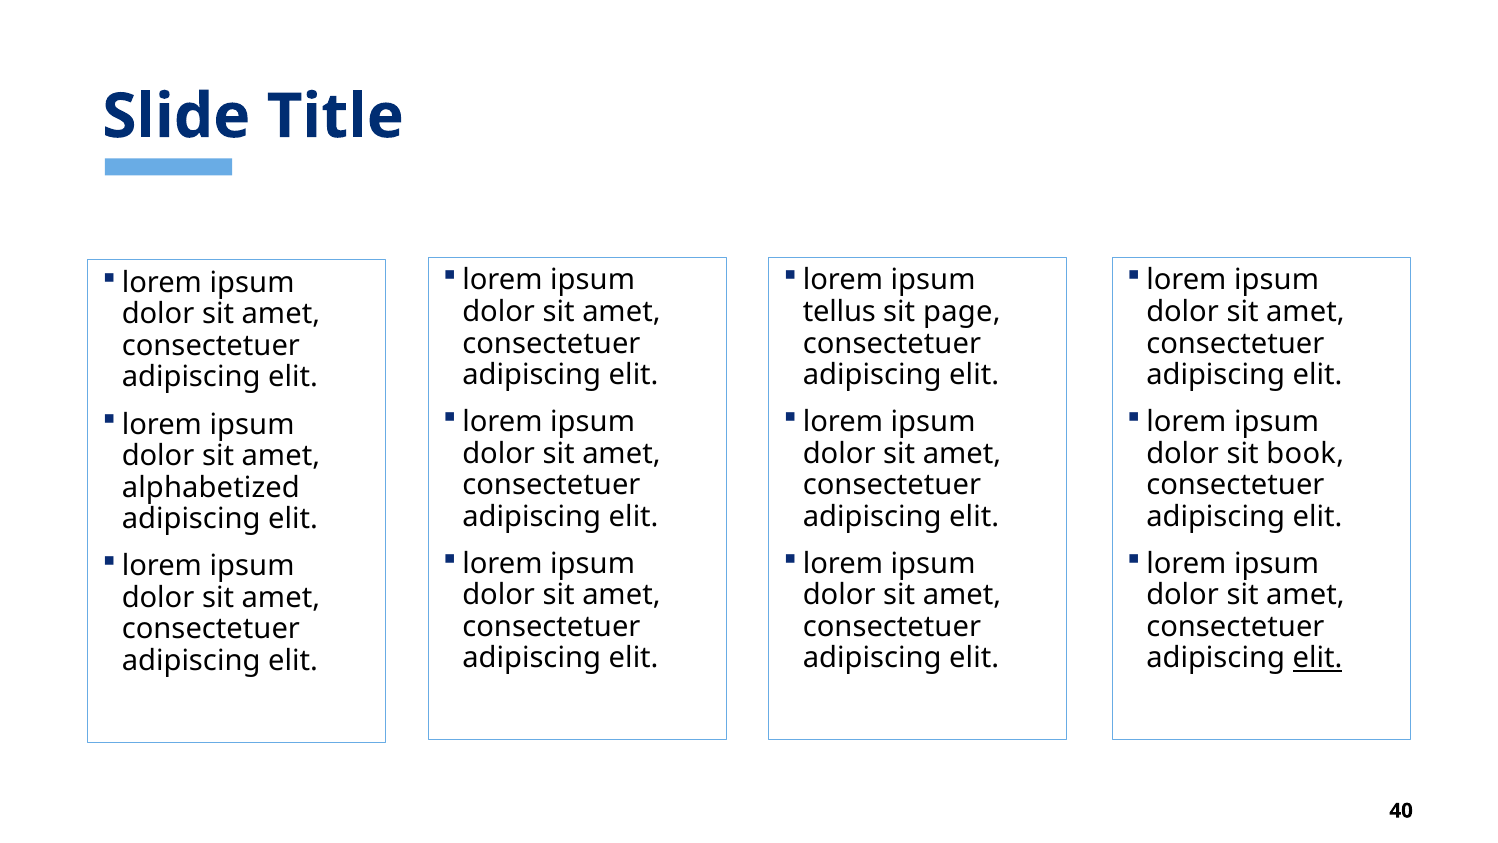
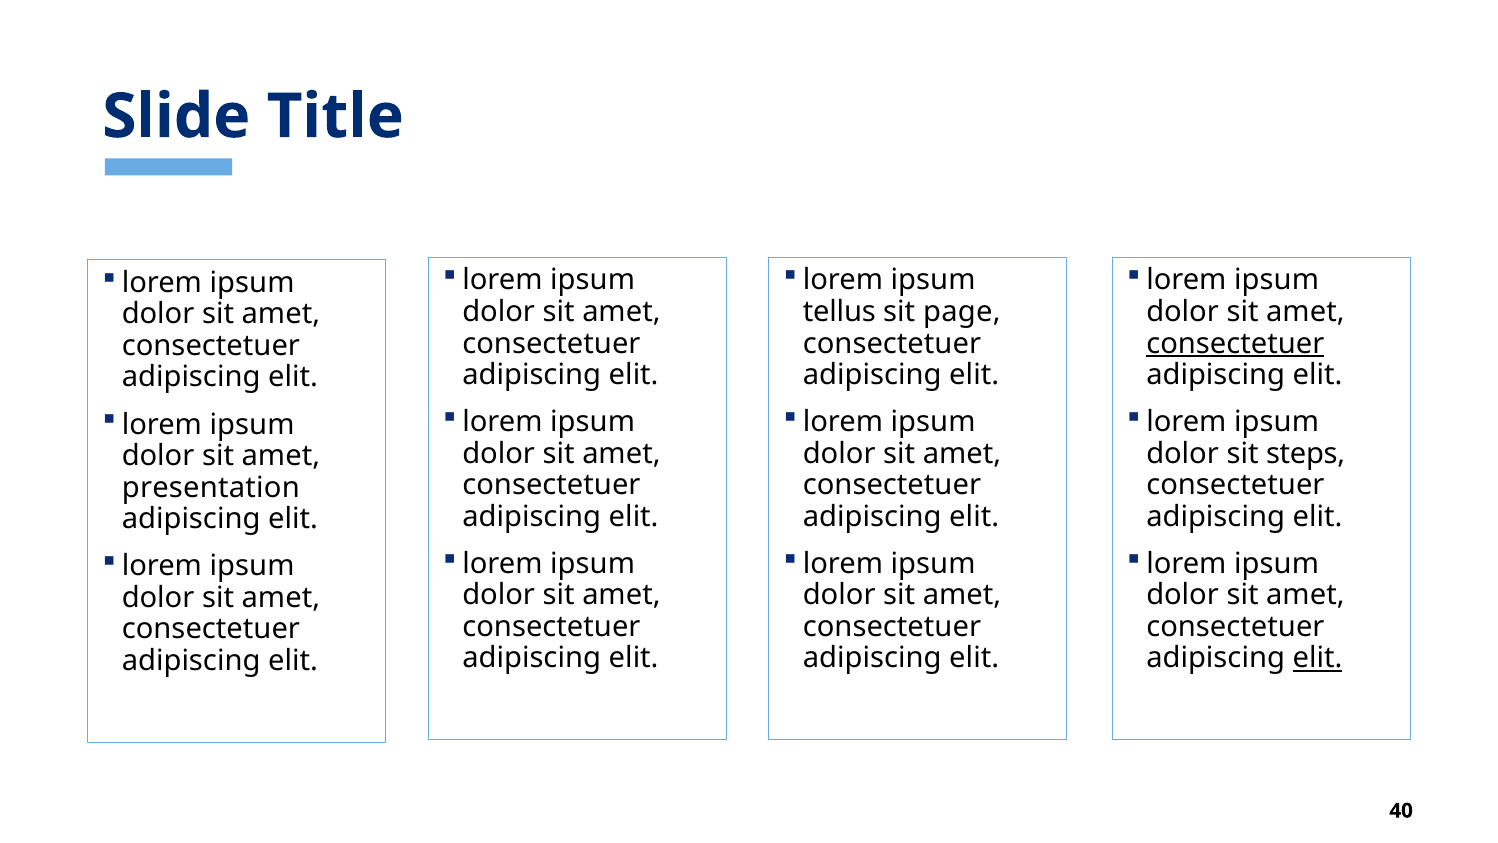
consectetuer at (1235, 343) underline: none -> present
book: book -> steps
alphabetized: alphabetized -> presentation
